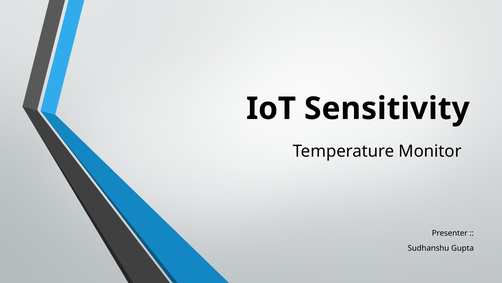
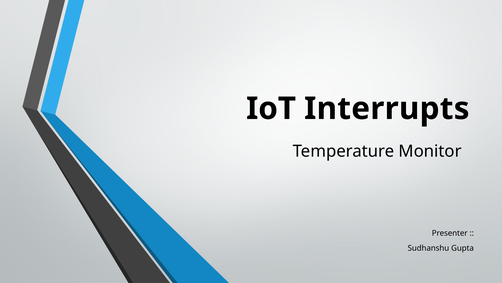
Sensitivity: Sensitivity -> Interrupts
